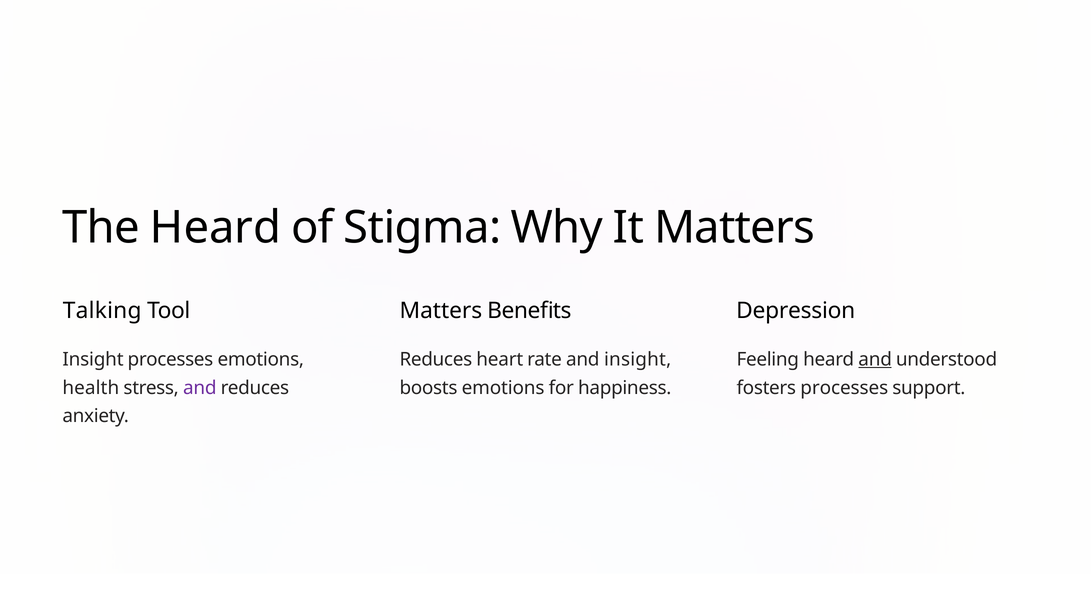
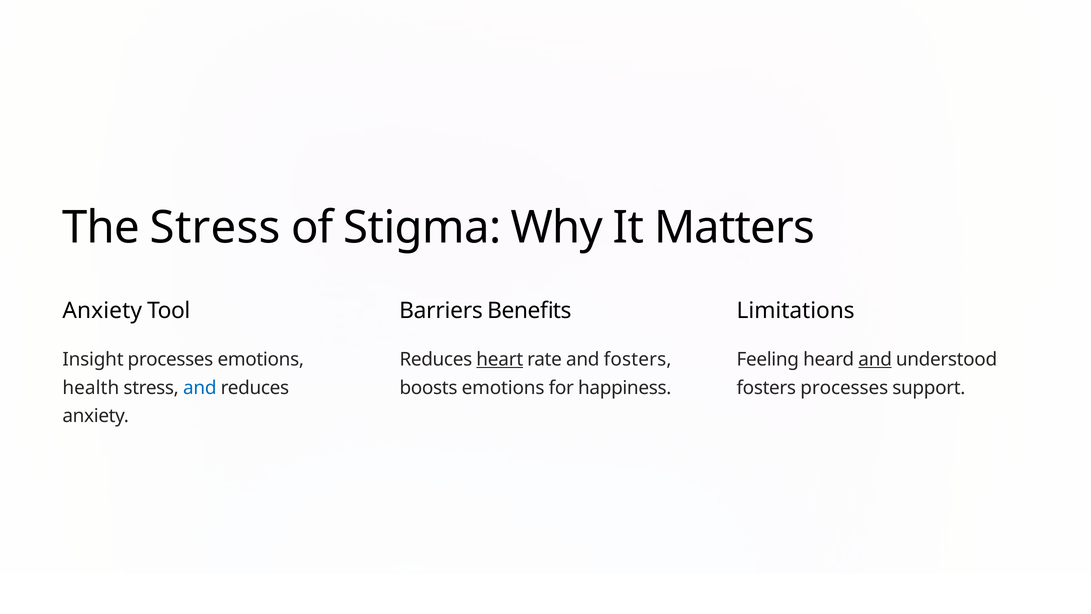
The Heard: Heard -> Stress
Talking at (102, 311): Talking -> Anxiety
Matters at (441, 311): Matters -> Barriers
Depression: Depression -> Limitations
heart underline: none -> present
and insight: insight -> fosters
and at (200, 388) colour: purple -> blue
